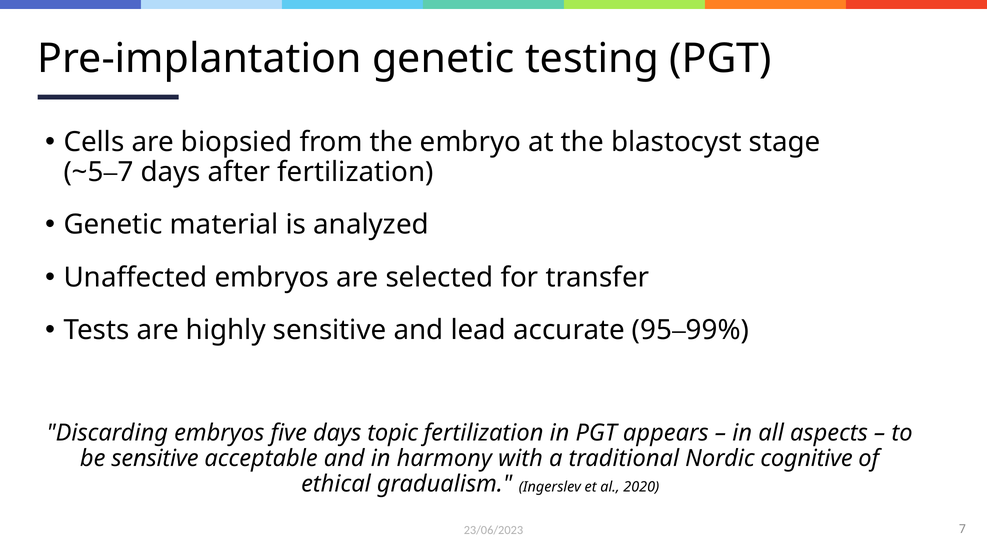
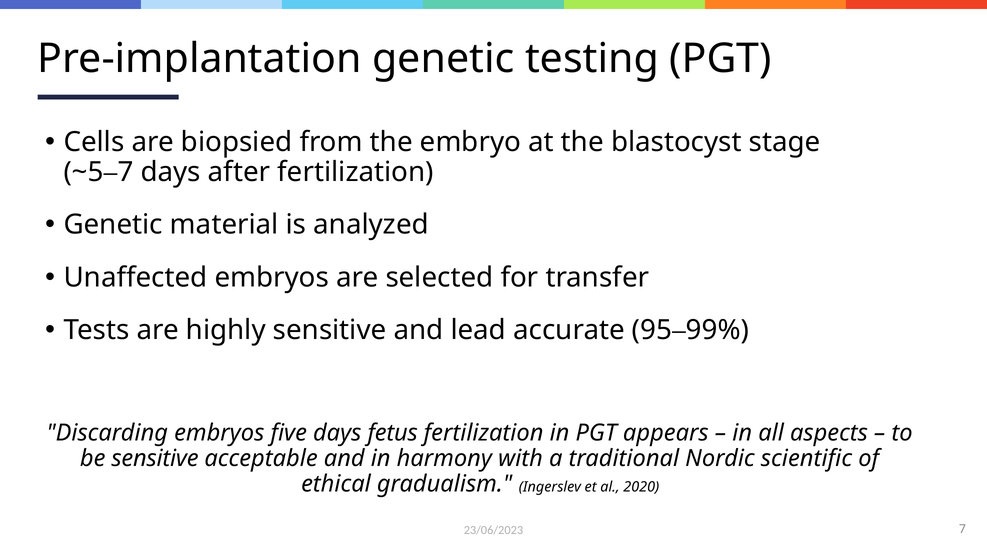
topic: topic -> fetus
cognitive: cognitive -> scientific
